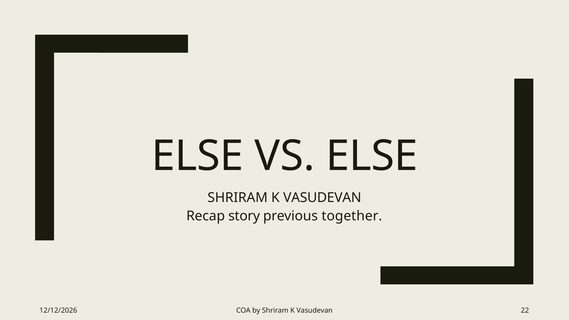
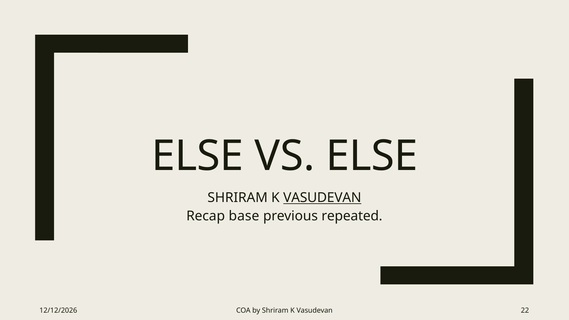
VASUDEVAN at (322, 198) underline: none -> present
story: story -> base
together: together -> repeated
